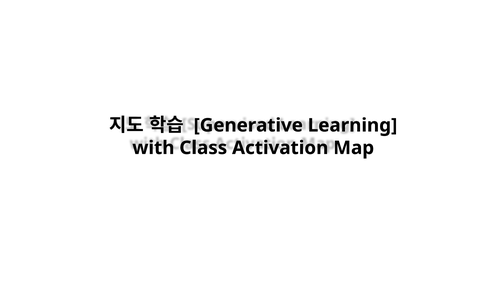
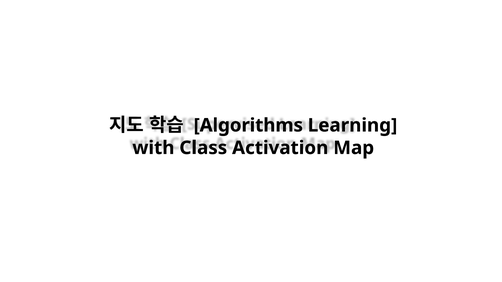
Generative: Generative -> Algorithms
